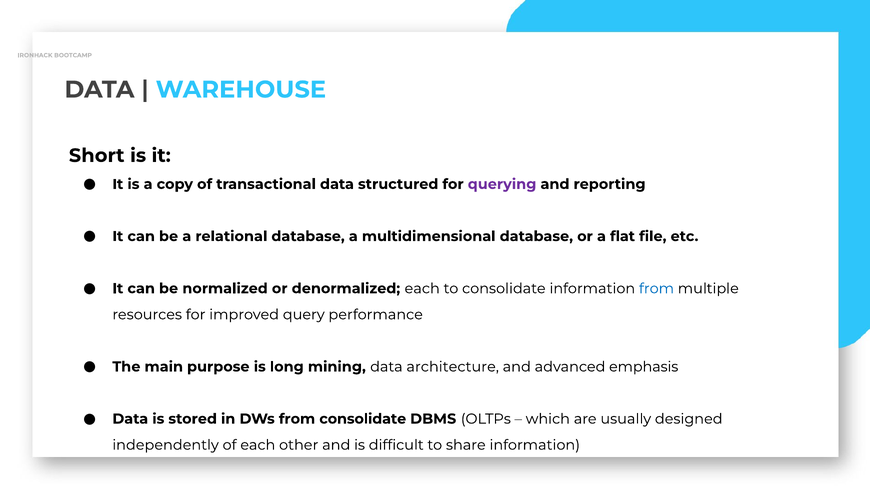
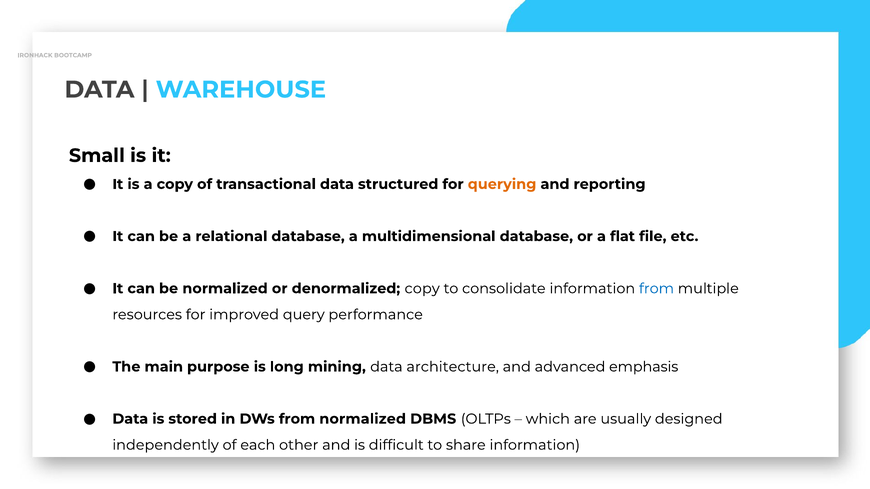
Short: Short -> Small
querying colour: purple -> orange
denormalized each: each -> copy
from consolidate: consolidate -> normalized
